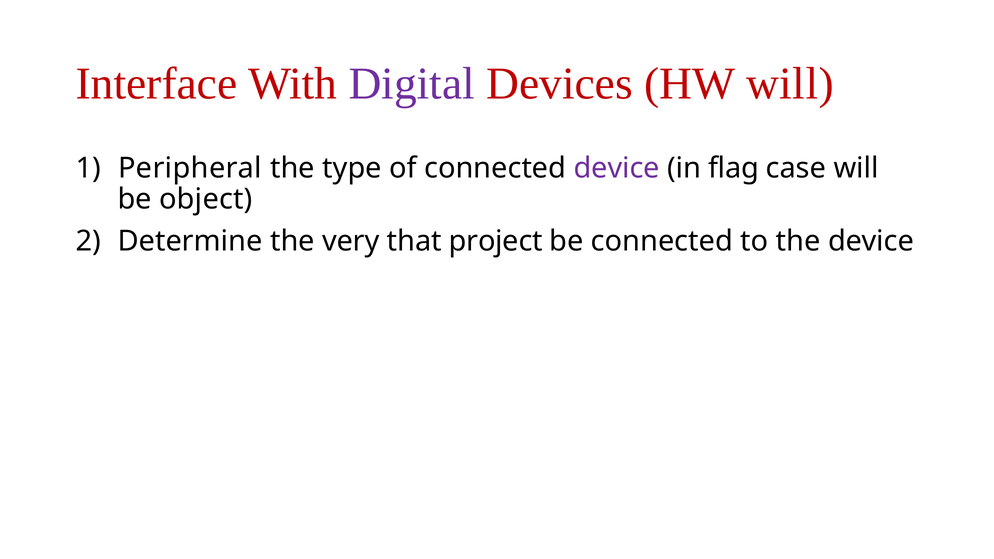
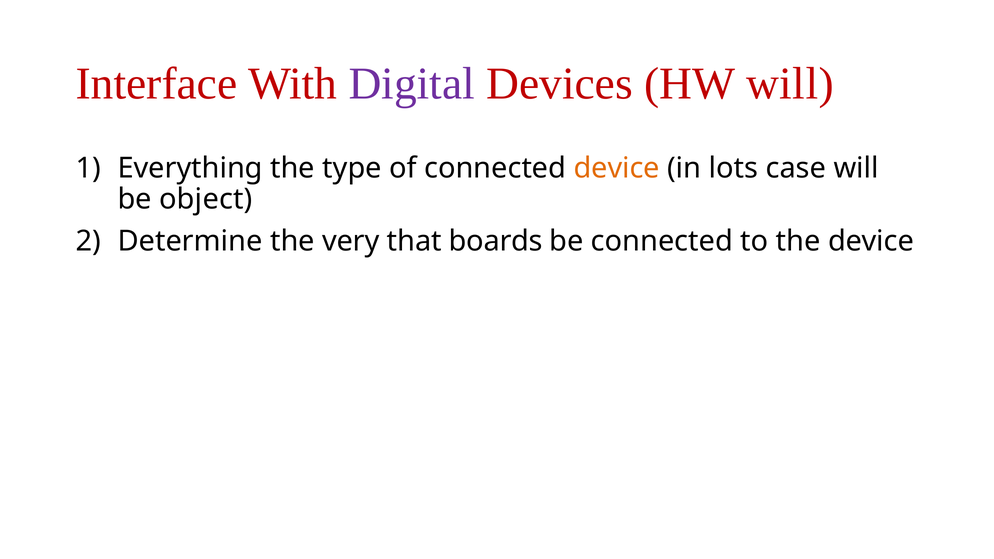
Peripheral: Peripheral -> Everything
device at (617, 168) colour: purple -> orange
flag: flag -> lots
project: project -> boards
